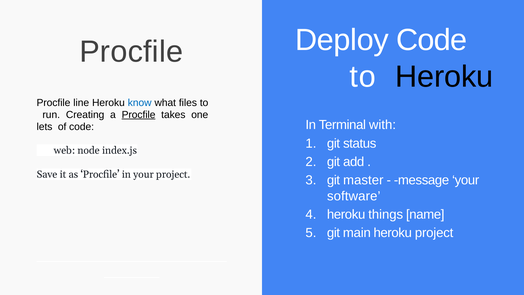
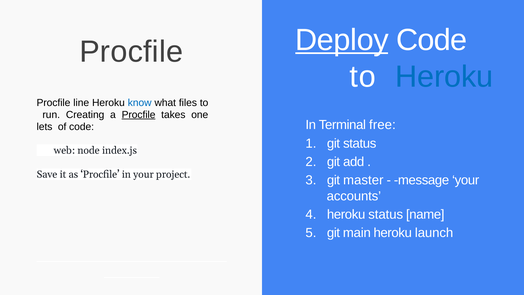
Deploy underline: none -> present
Heroku at (444, 77) colour: black -> blue
with: with -> free
software: software -> accounts
heroku things: things -> status
heroku project: project -> launch
